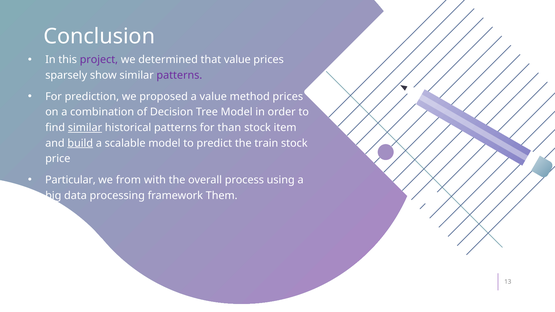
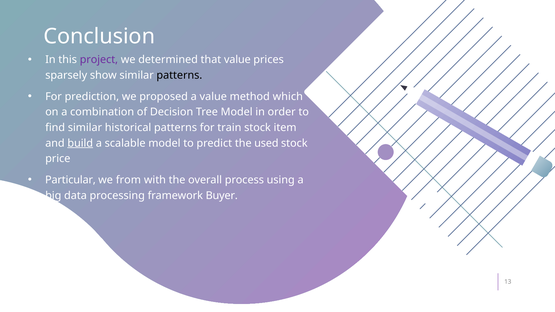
patterns at (179, 75) colour: purple -> black
method prices: prices -> which
similar at (85, 128) underline: present -> none
than: than -> train
train: train -> used
Them: Them -> Buyer
